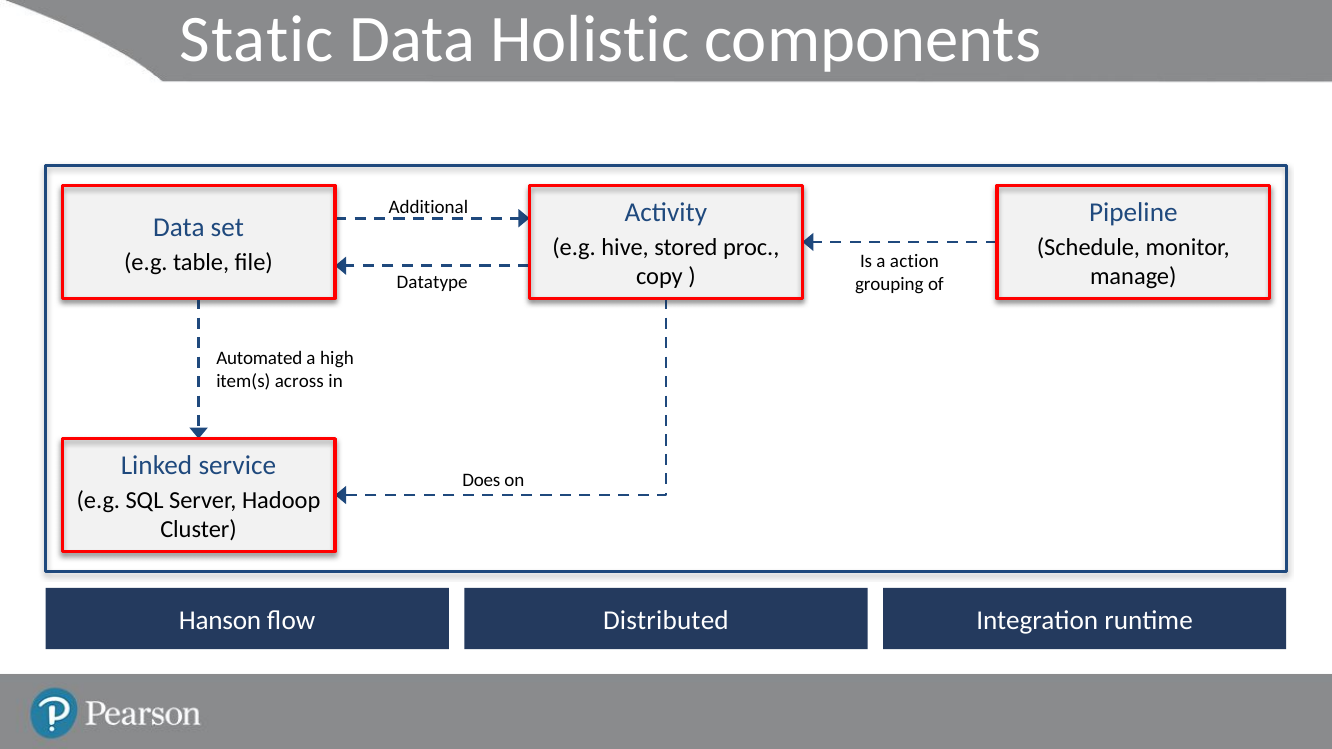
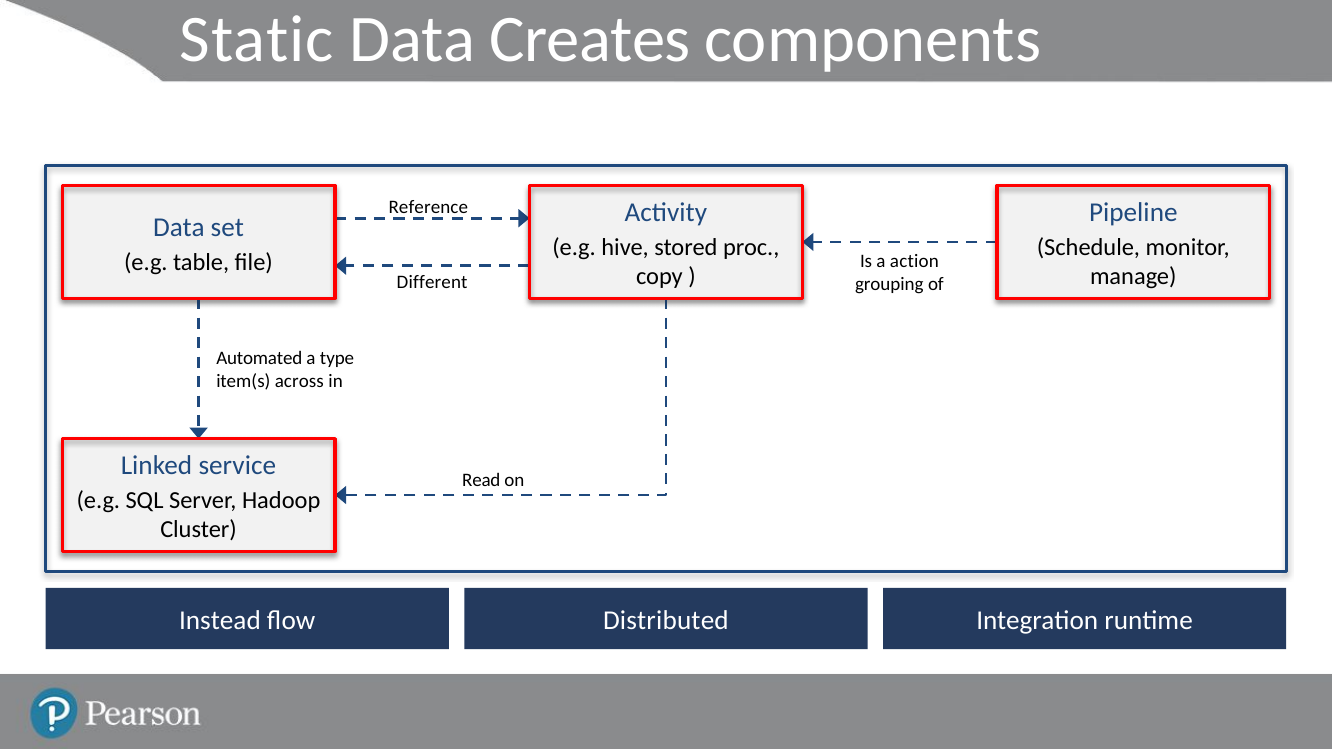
Holistic: Holistic -> Creates
Additional: Additional -> Reference
Datatype: Datatype -> Different
high: high -> type
Does: Does -> Read
Hanson: Hanson -> Instead
